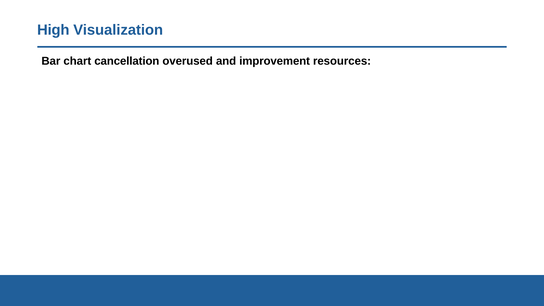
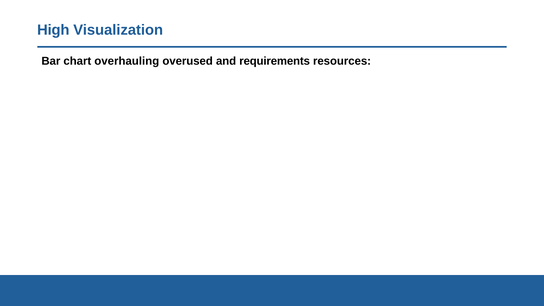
cancellation: cancellation -> overhauling
improvement: improvement -> requirements
